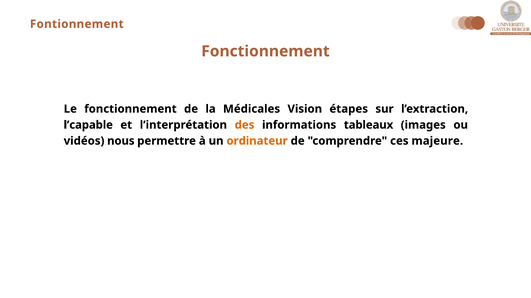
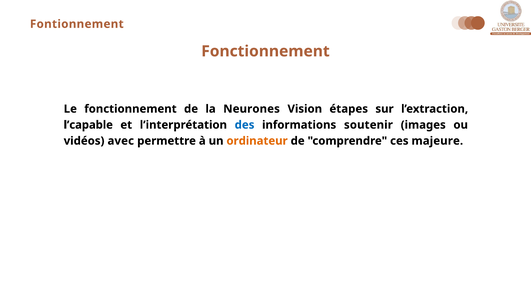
Médicales: Médicales -> Neurones
des colour: orange -> blue
tableaux: tableaux -> soutenir
nous: nous -> avec
